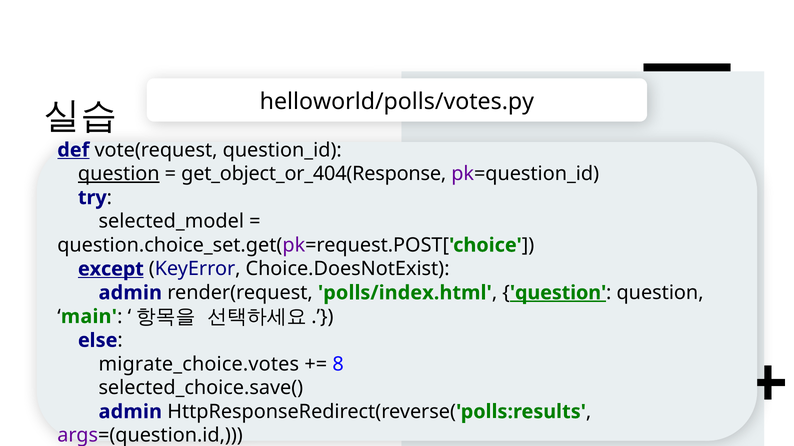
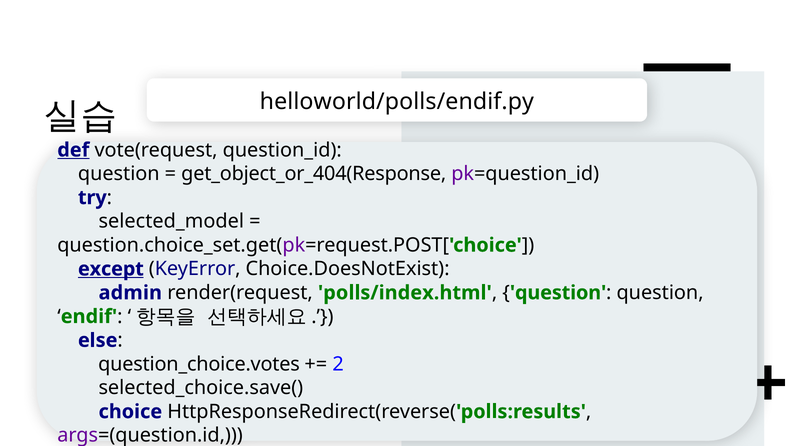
helloworld/polls/votes.py: helloworld/polls/votes.py -> helloworld/polls/endif.py
question at (119, 174) underline: present -> none
question at (558, 293) underline: present -> none
main: main -> endif
migrate_choice.votes: migrate_choice.votes -> question_choice.votes
8: 8 -> 2
admin at (130, 412): admin -> choice
